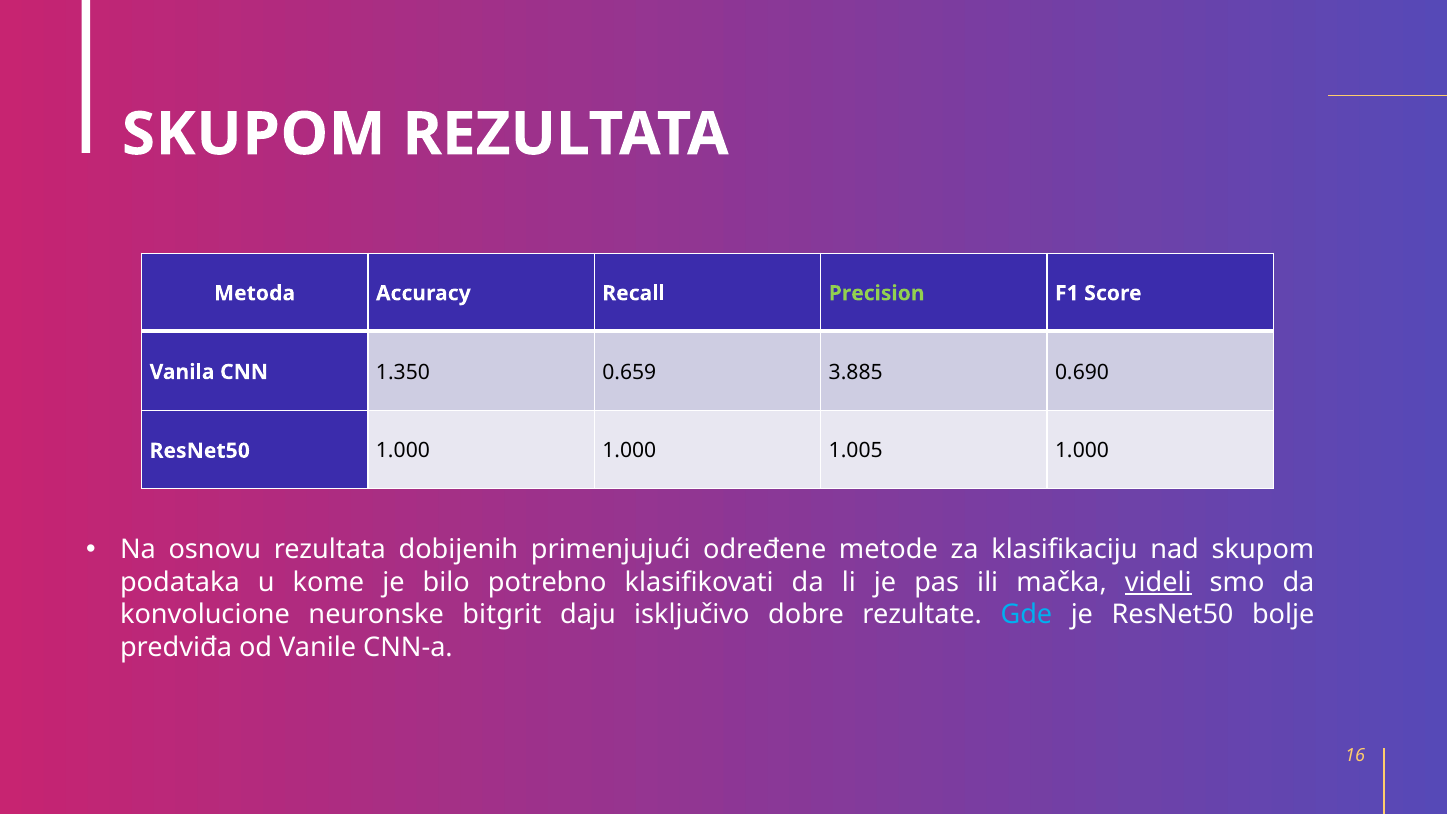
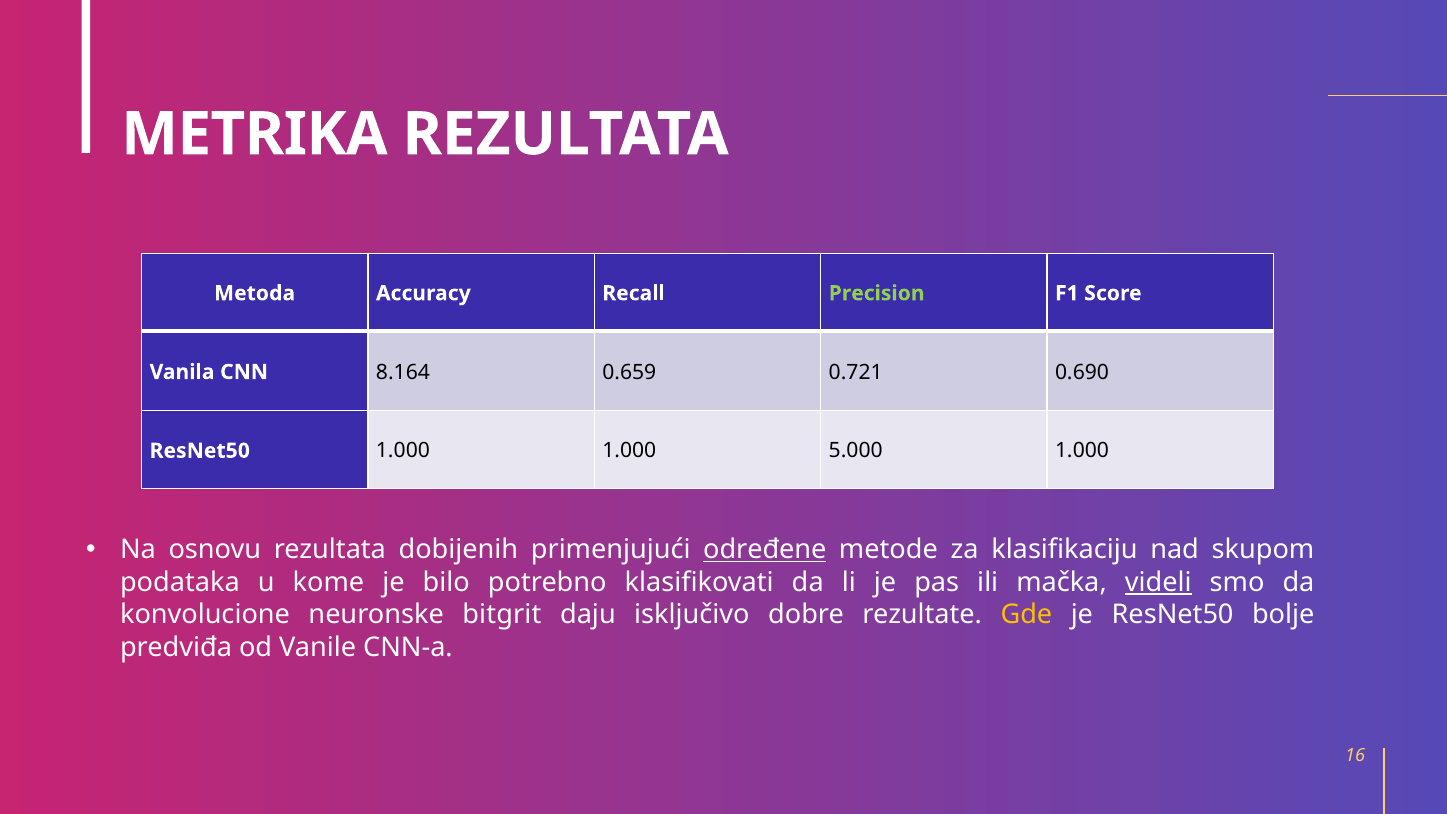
SKUPOM at (254, 134): SKUPOM -> METRIKA
1.350: 1.350 -> 8.164
3.885: 3.885 -> 0.721
1.005: 1.005 -> 5.000
određene underline: none -> present
Gde colour: light blue -> yellow
